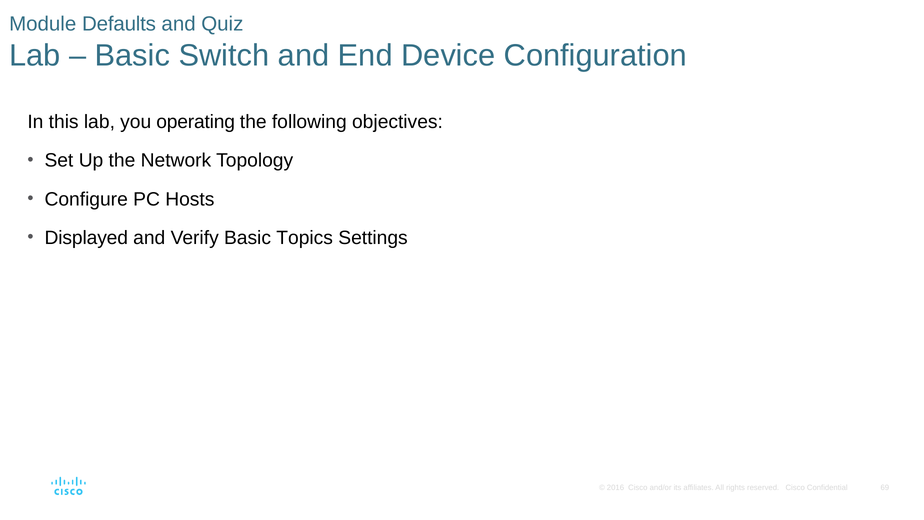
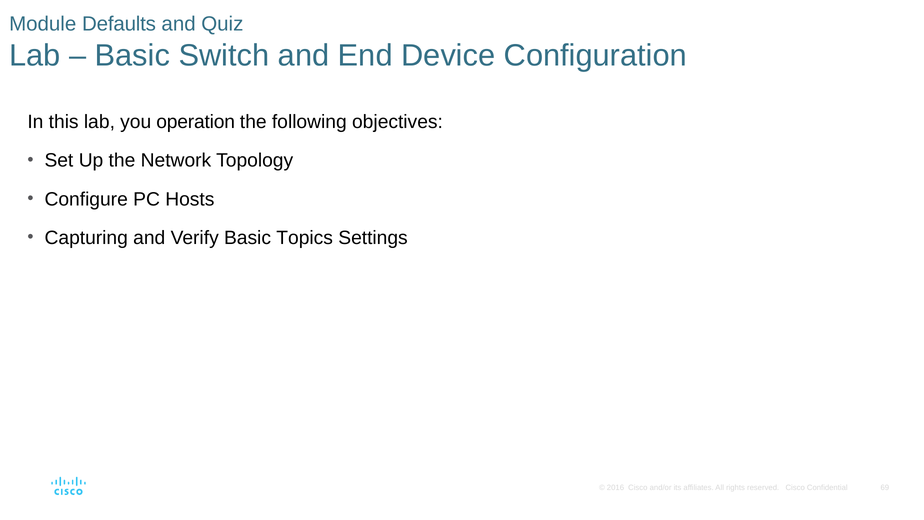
operating: operating -> operation
Displayed: Displayed -> Capturing
